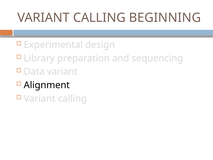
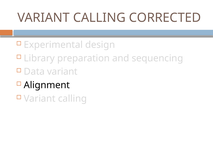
BEGINNING: BEGINNING -> CORRECTED
